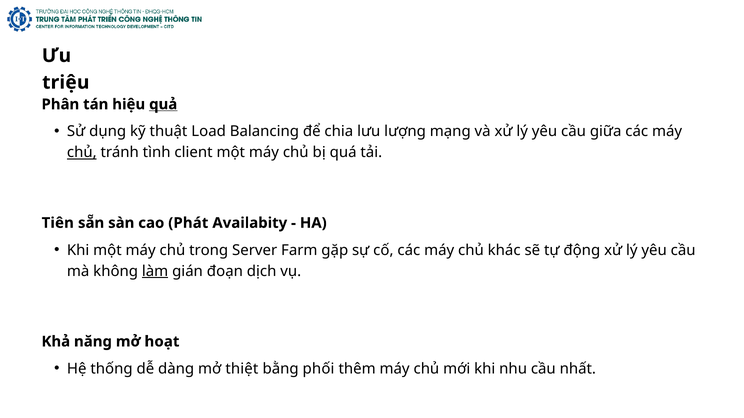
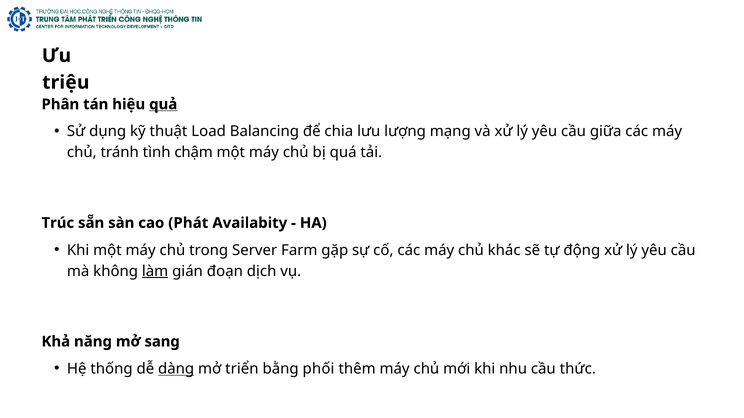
chủ at (82, 153) underline: present -> none
client: client -> chậm
Tiên: Tiên -> Trúc
hoạt: hoạt -> sang
dàng underline: none -> present
thiệt: thiệt -> triển
nhất: nhất -> thức
